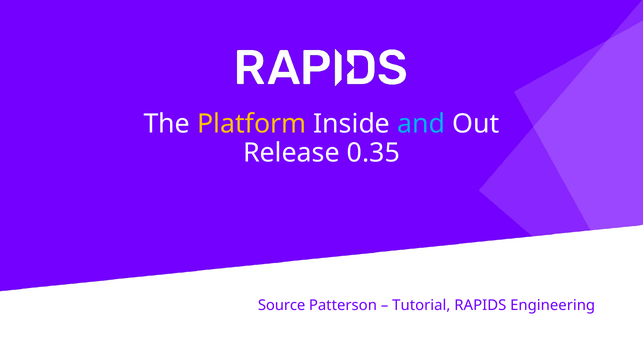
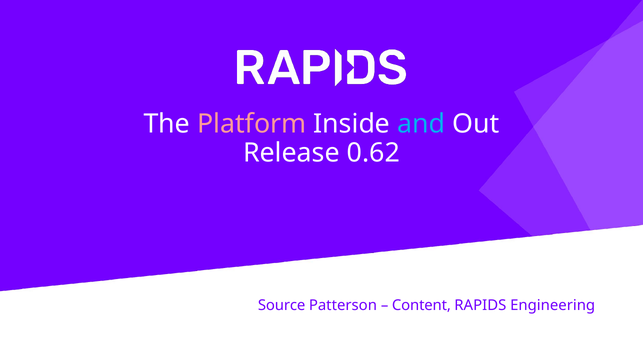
Platform colour: yellow -> pink
0.35: 0.35 -> 0.62
Tutorial: Tutorial -> Content
